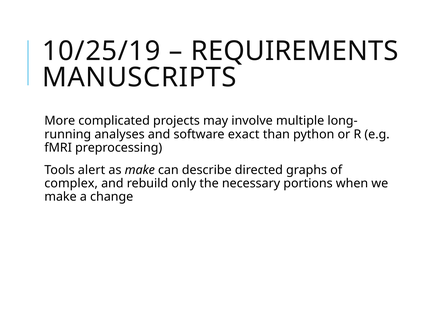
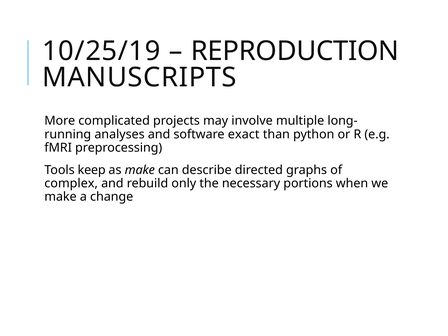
REQUIREMENTS: REQUIREMENTS -> REPRODUCTION
alert: alert -> keep
